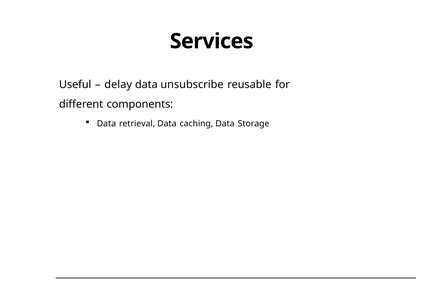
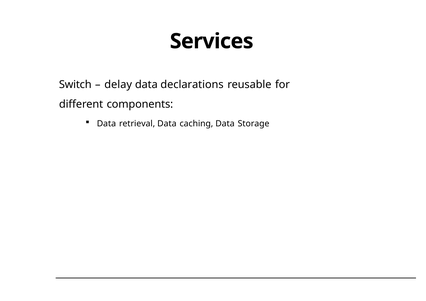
Useful: Useful -> Switch
unsubscribe: unsubscribe -> declarations
